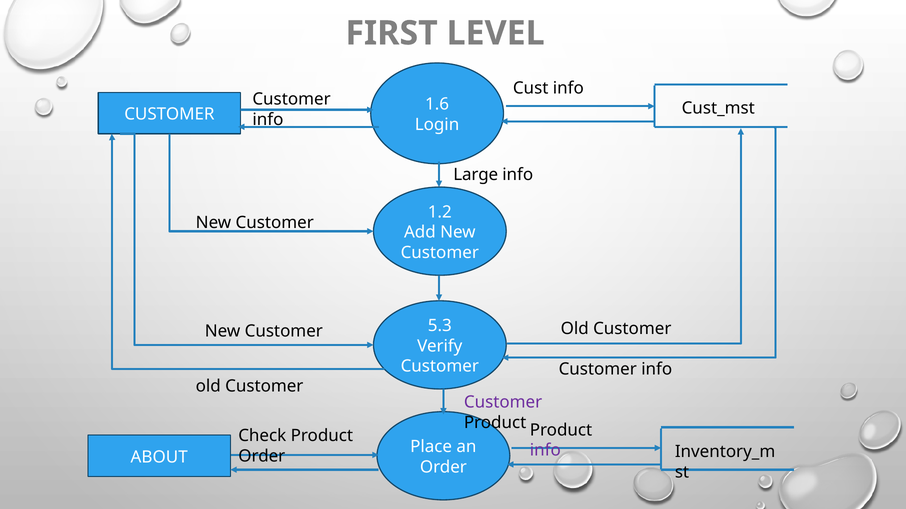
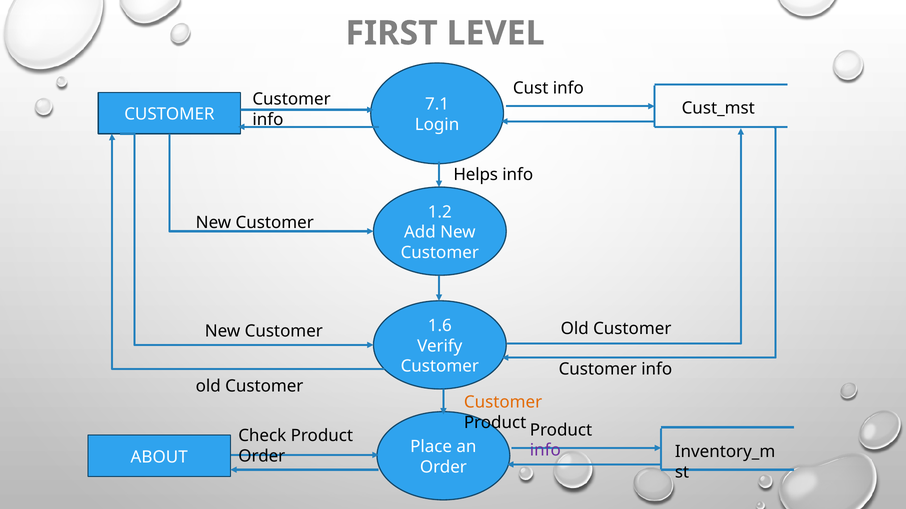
1.6: 1.6 -> 7.1
Large: Large -> Helps
5.3: 5.3 -> 1.6
Customer at (503, 403) colour: purple -> orange
